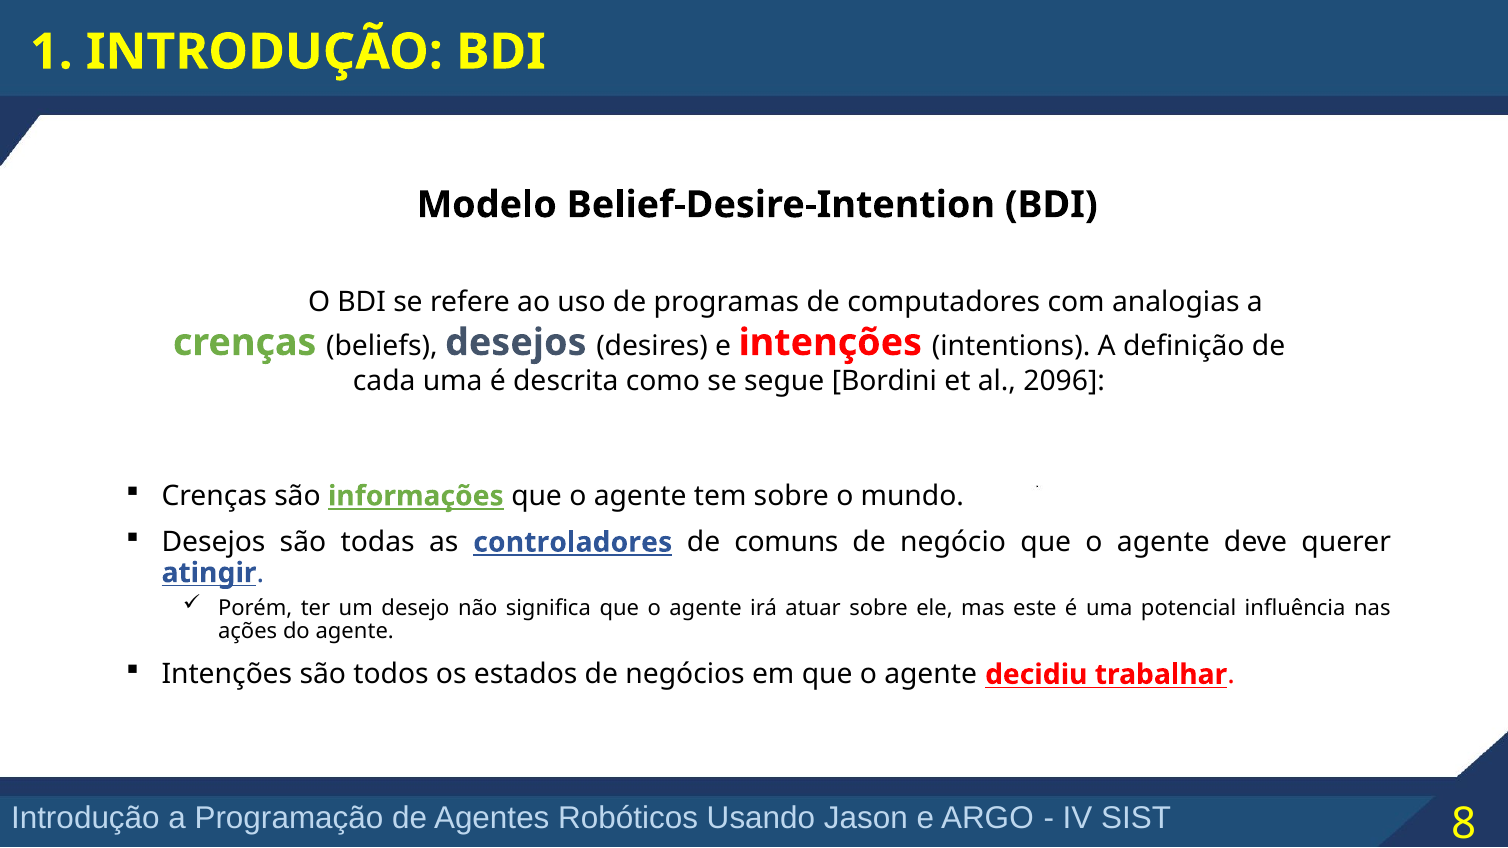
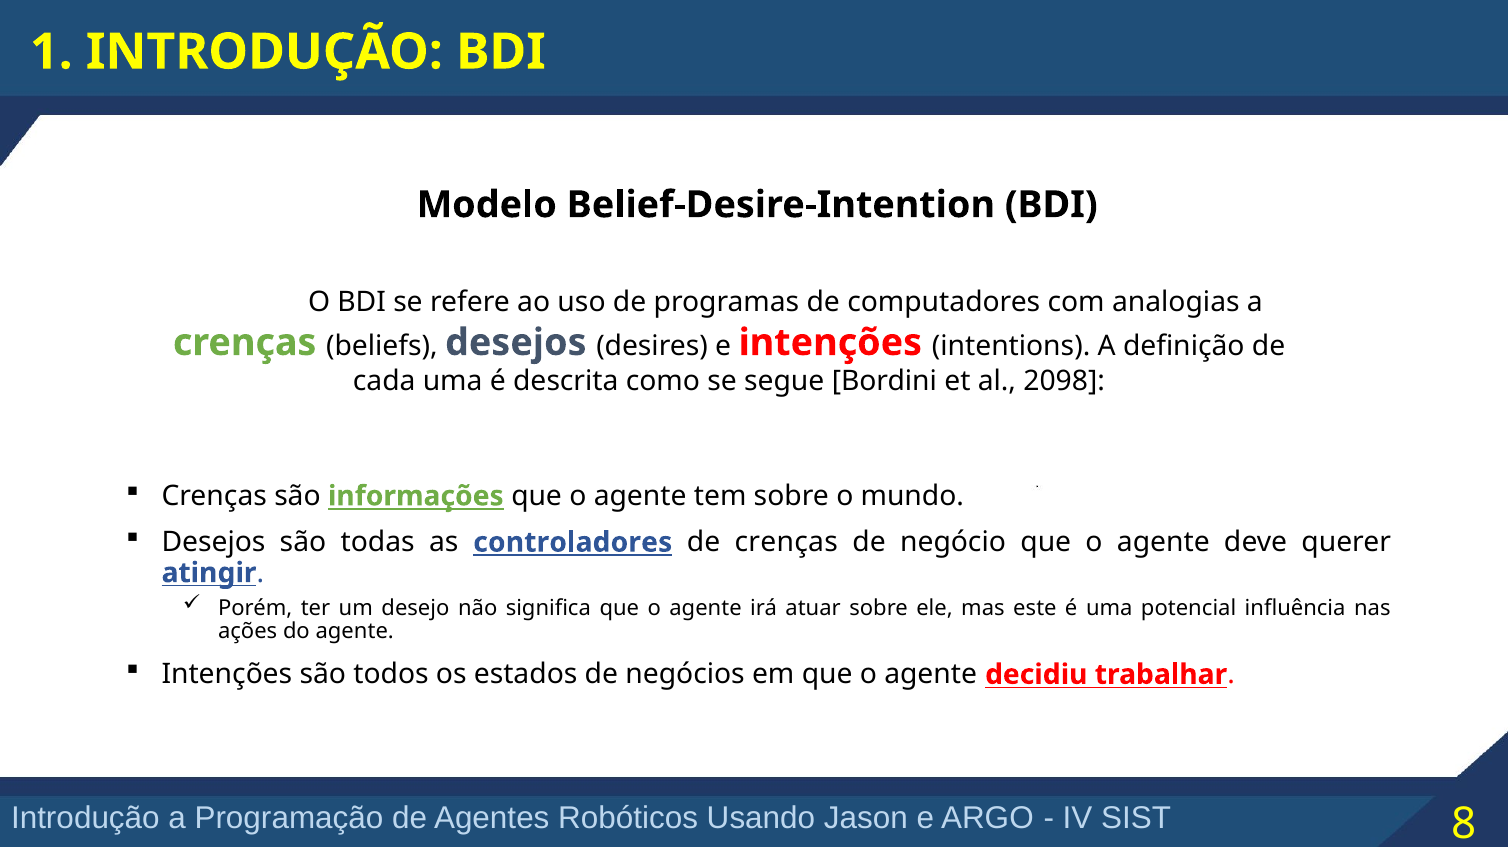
2096: 2096 -> 2098
de comuns: comuns -> crenças
